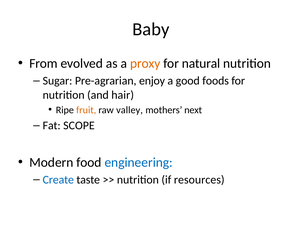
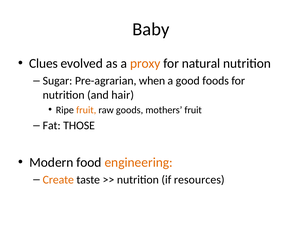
From: From -> Clues
enjoy: enjoy -> when
valley: valley -> goods
mothers next: next -> fruit
SCOPE: SCOPE -> THOSE
engineering colour: blue -> orange
Create colour: blue -> orange
